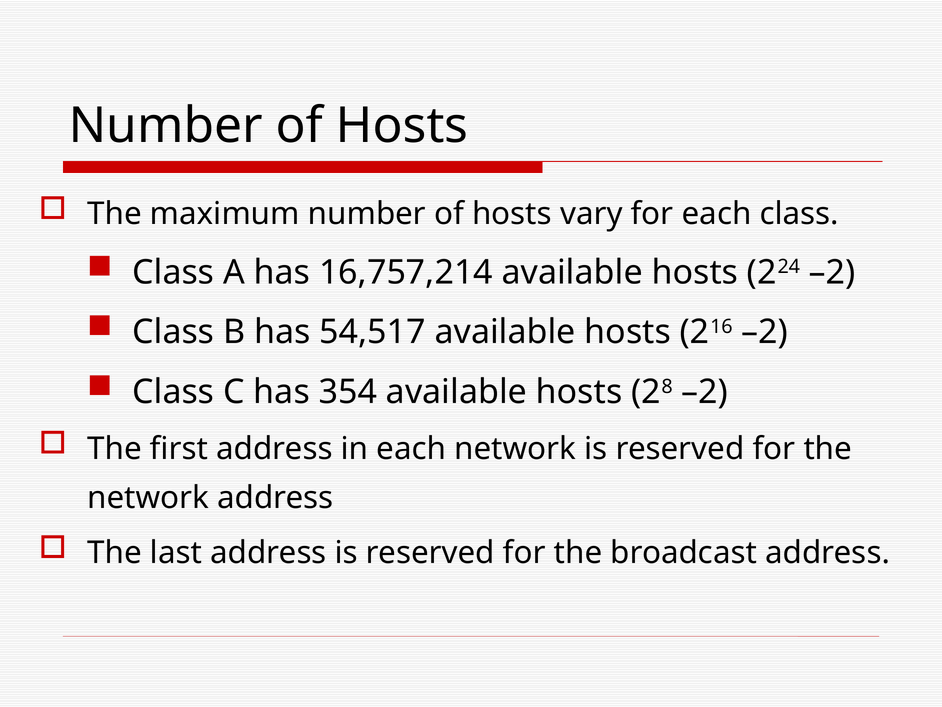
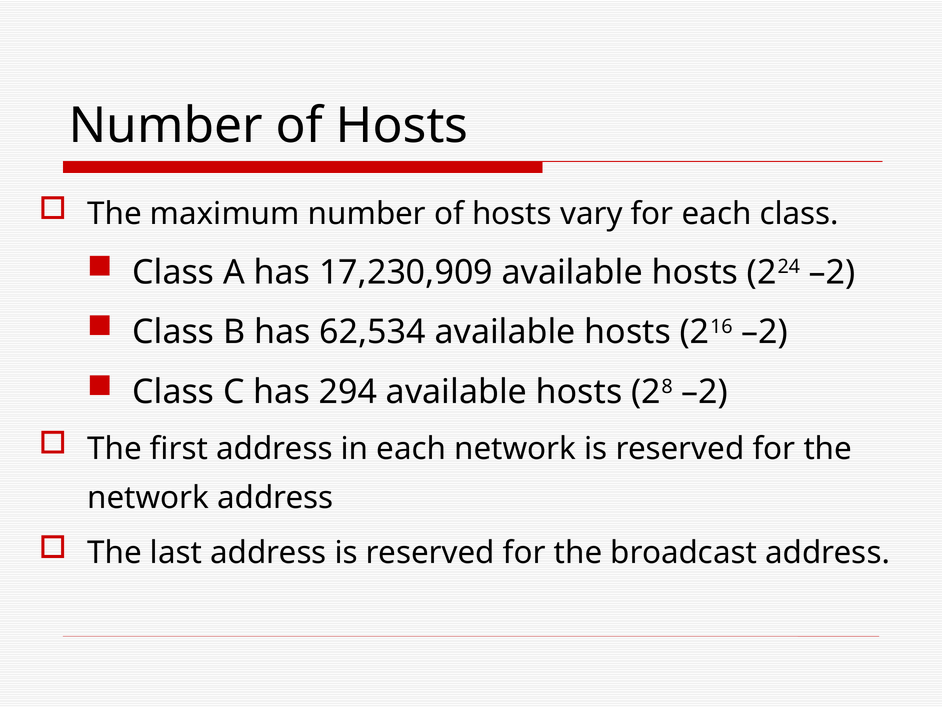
16,757,214: 16,757,214 -> 17,230,909
54,517: 54,517 -> 62,534
354: 354 -> 294
